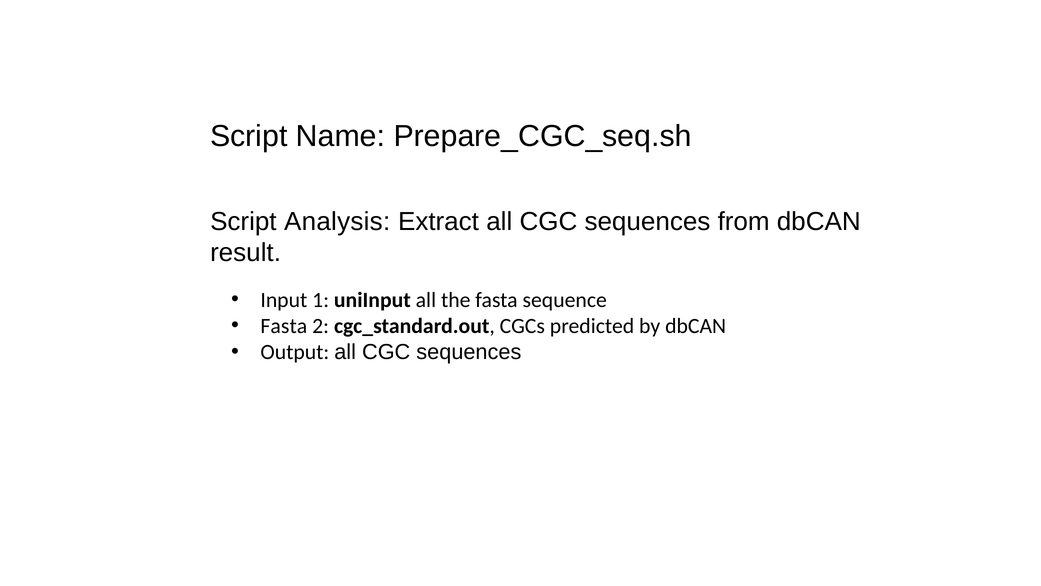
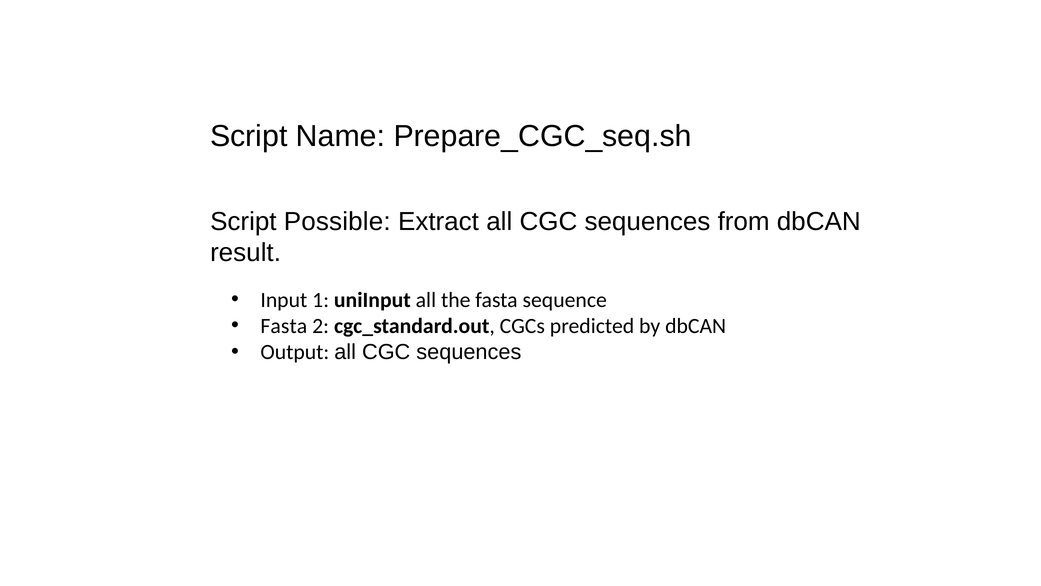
Analysis: Analysis -> Possible
